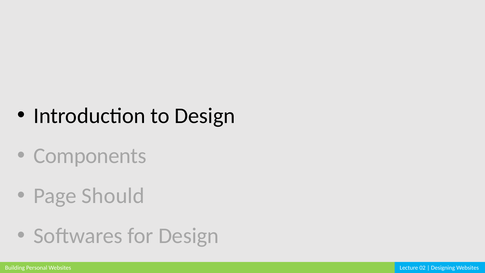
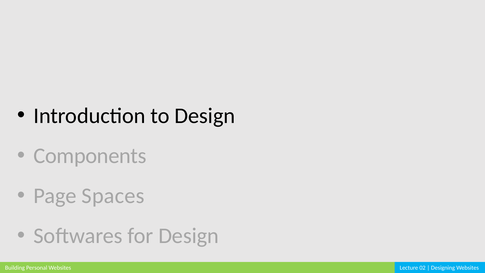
Should: Should -> Spaces
